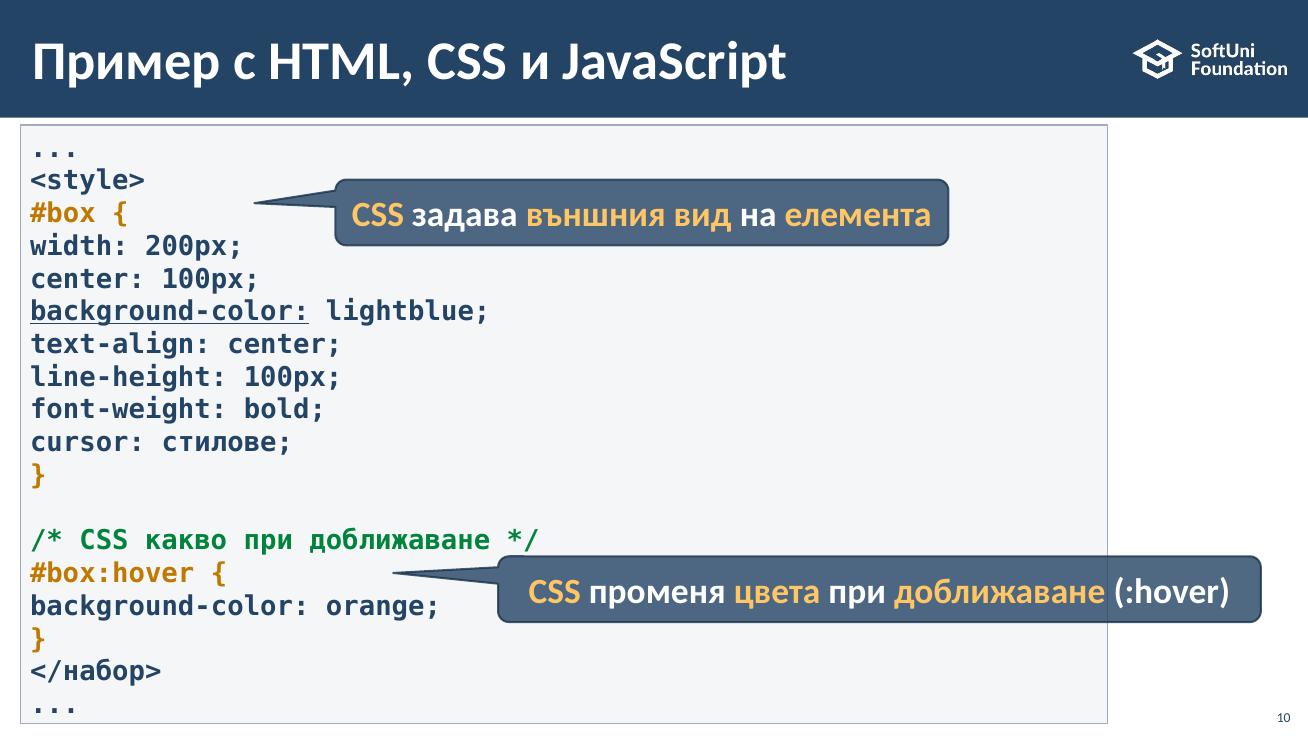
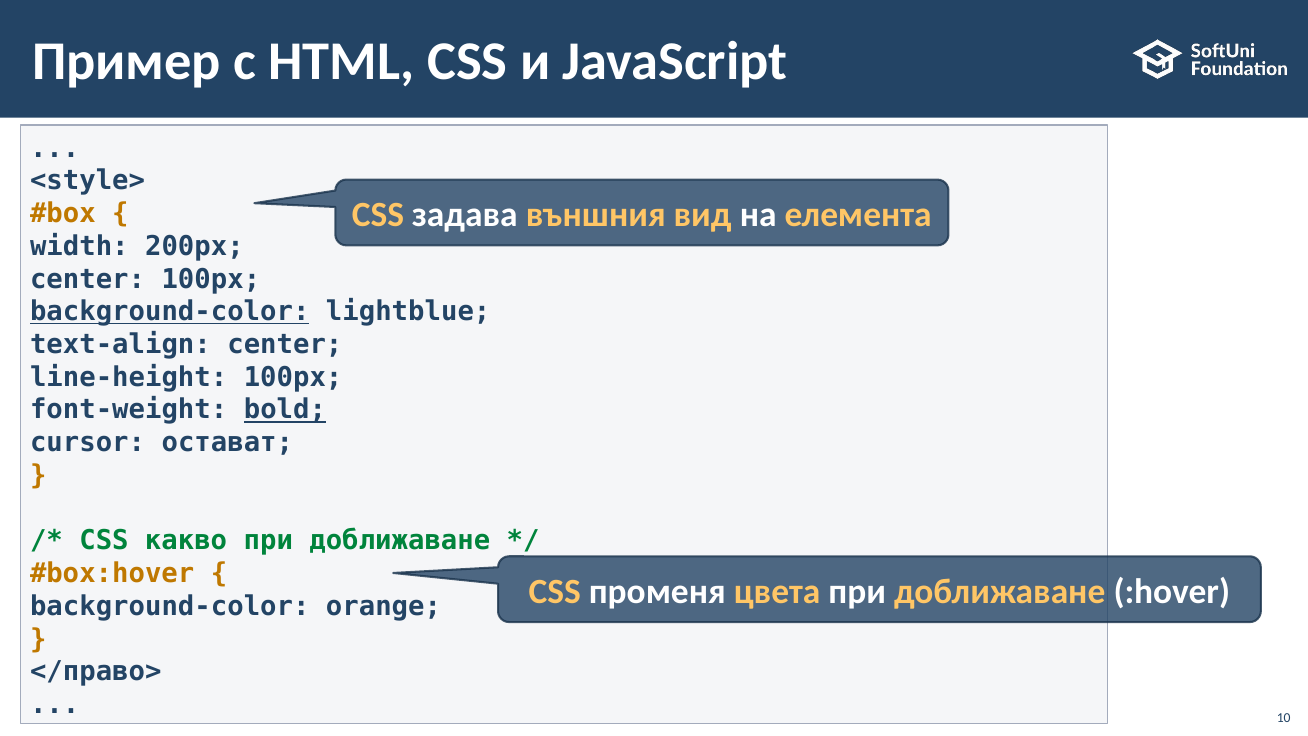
bold underline: none -> present
стилове: стилове -> остават
</набор>: </набор> -> </право>
